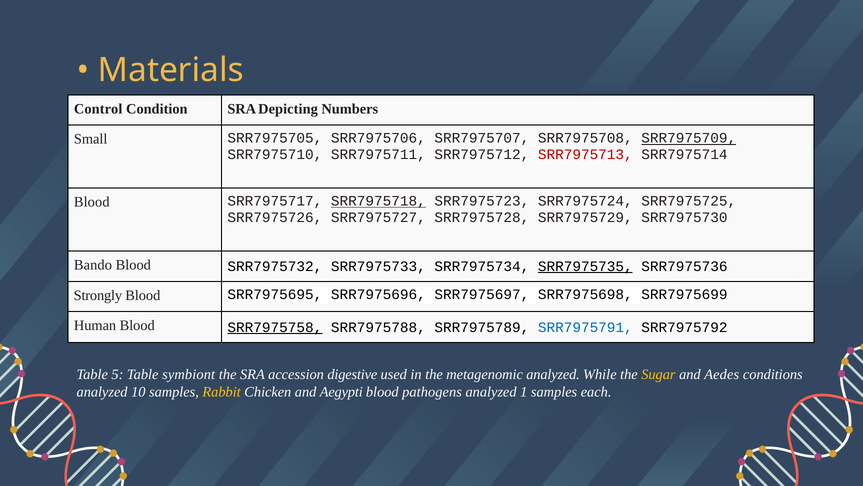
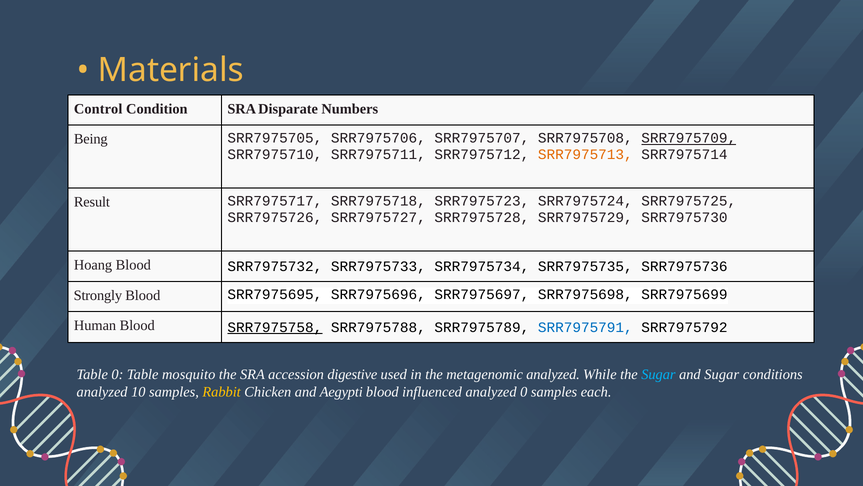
Depicting: Depicting -> Disparate
Small: Small -> Being
SRR7975713 colour: red -> orange
Blood at (92, 202): Blood -> Result
SRR7975718 underline: present -> none
Bando: Bando -> Hoang
SRR7975735 underline: present -> none
Table 5: 5 -> 0
symbiont: symbiont -> mosquito
Sugar at (658, 374) colour: yellow -> light blue
and Aedes: Aedes -> Sugar
pathogens: pathogens -> influenced
analyzed 1: 1 -> 0
